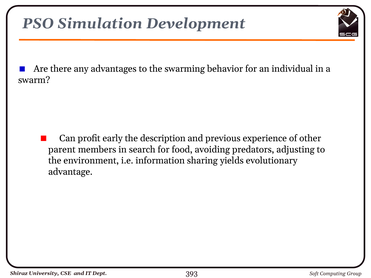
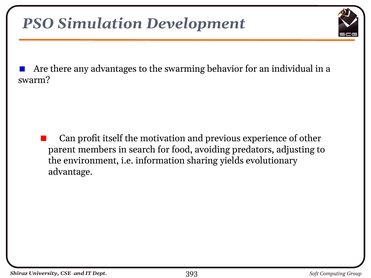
early: early -> itself
description: description -> motivation
